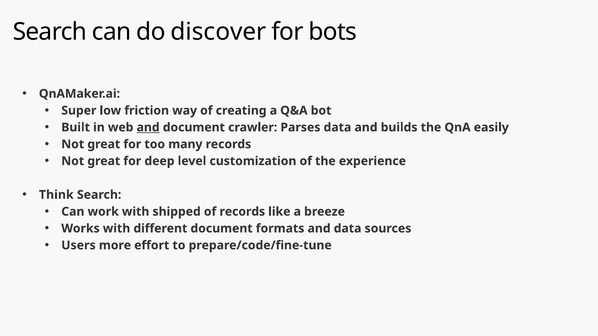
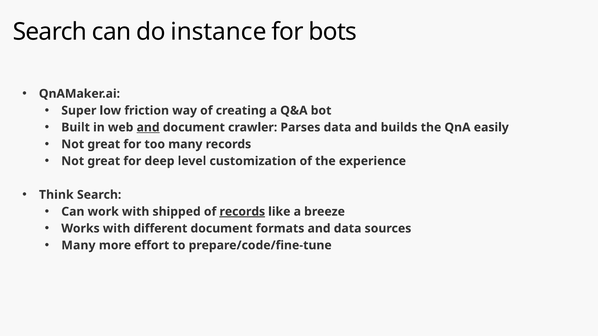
discover: discover -> instance
records at (242, 212) underline: none -> present
Users at (78, 246): Users -> Many
